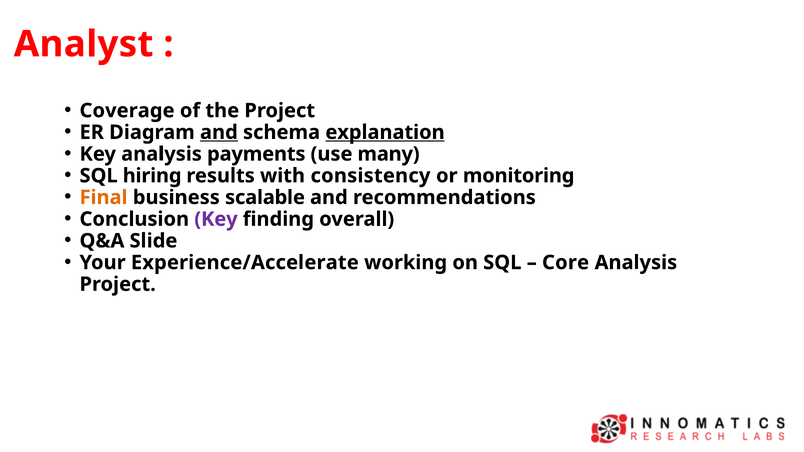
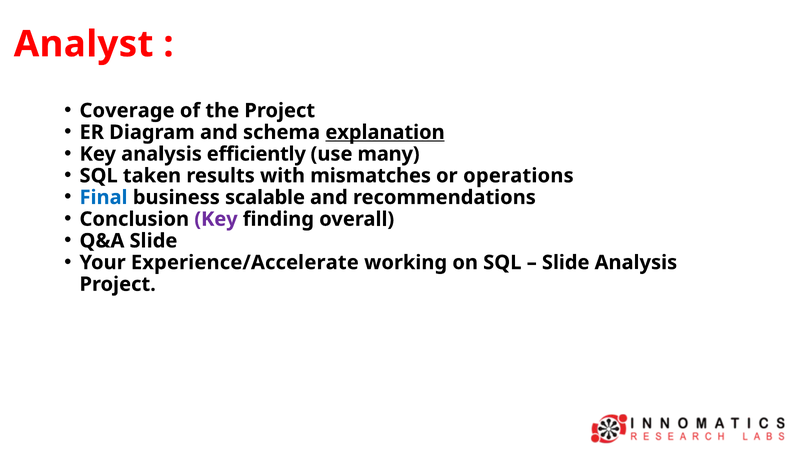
and at (219, 132) underline: present -> none
payments: payments -> efficiently
hiring: hiring -> taken
consistency: consistency -> mismatches
monitoring: monitoring -> operations
Final colour: orange -> blue
Core at (566, 263): Core -> Slide
